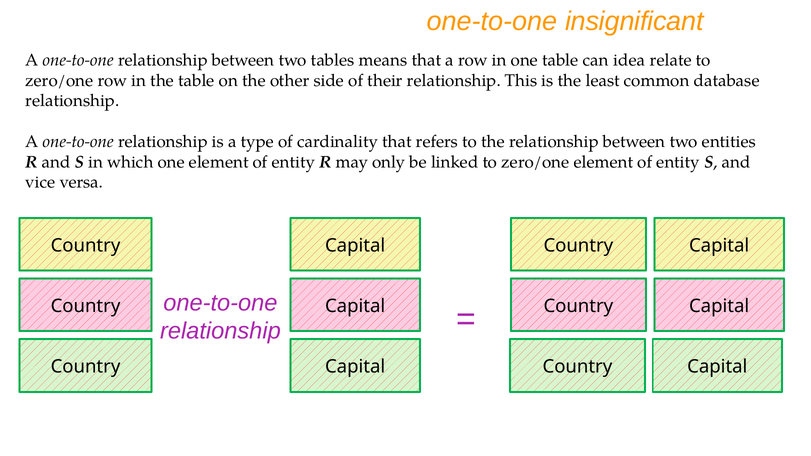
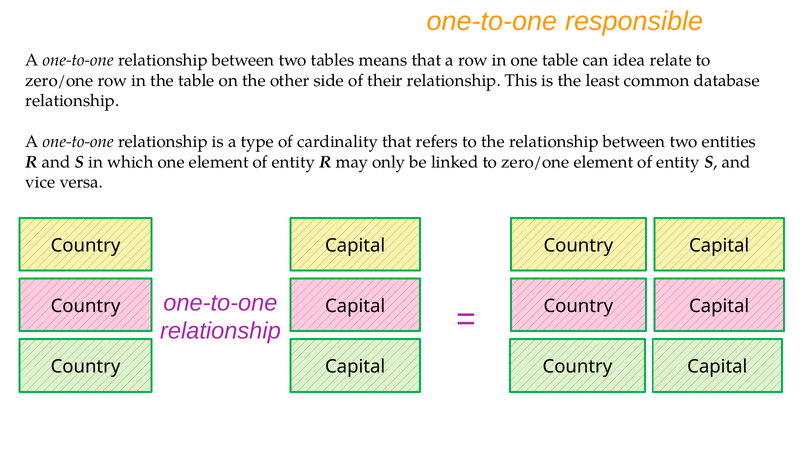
insignificant: insignificant -> responsible
